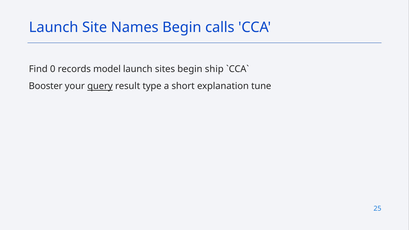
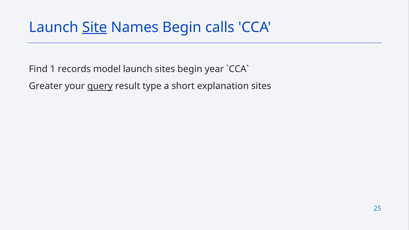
Site underline: none -> present
0: 0 -> 1
ship: ship -> year
Booster: Booster -> Greater
explanation tune: tune -> sites
